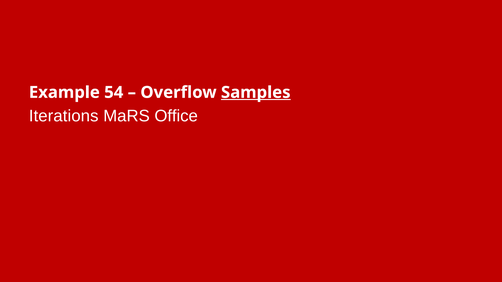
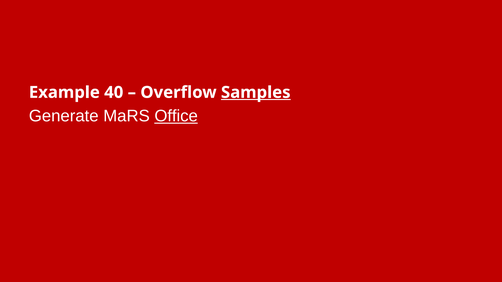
54: 54 -> 40
Iterations: Iterations -> Generate
Office underline: none -> present
